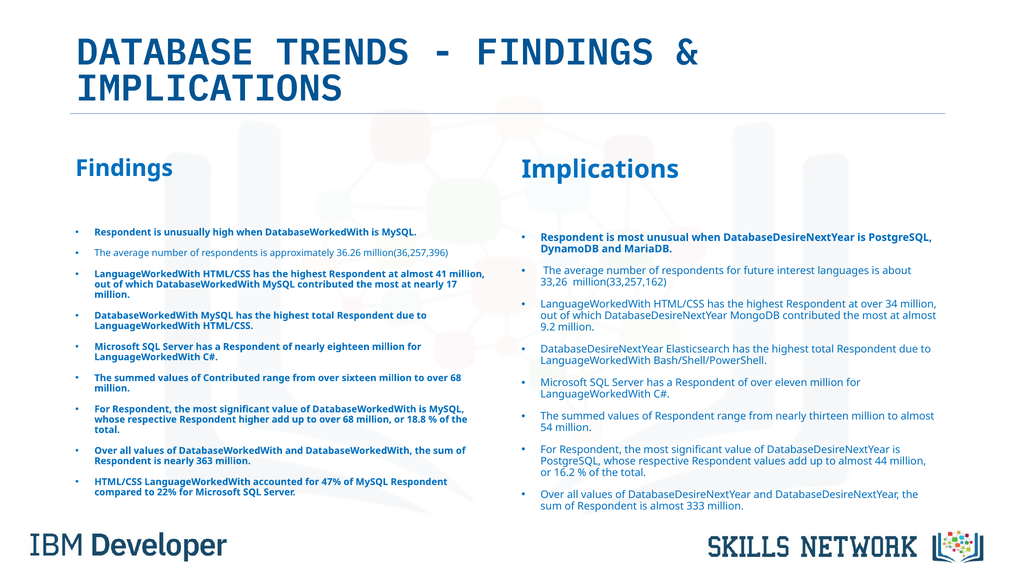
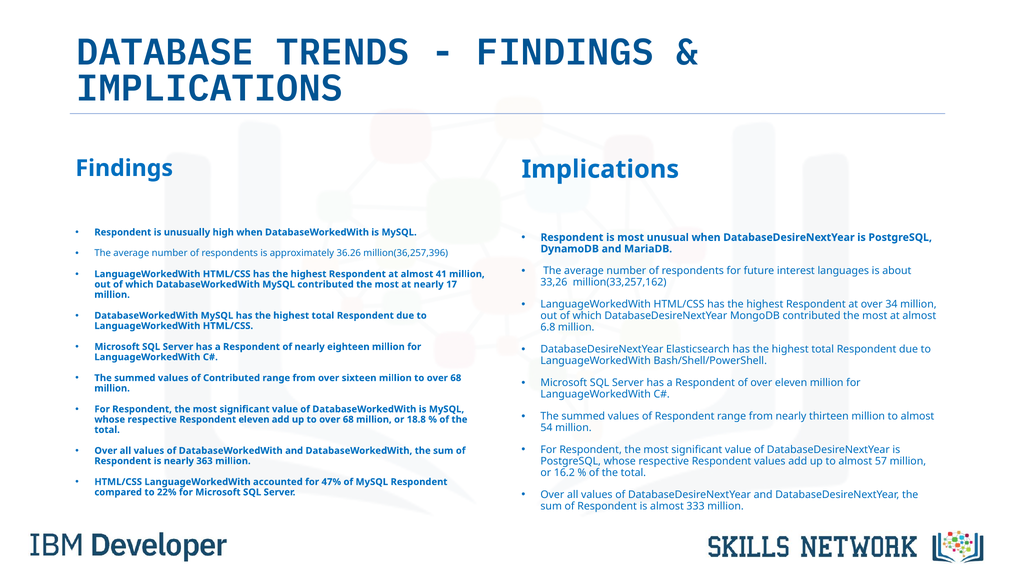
9.2: 9.2 -> 6.8
Respondent higher: higher -> eleven
44: 44 -> 57
